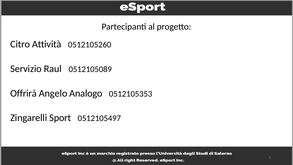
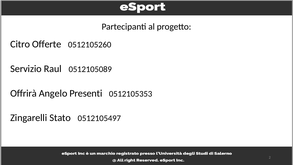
Attività: Attività -> Offerte
Analogo: Analogo -> Presenti
Sport: Sport -> Stato
